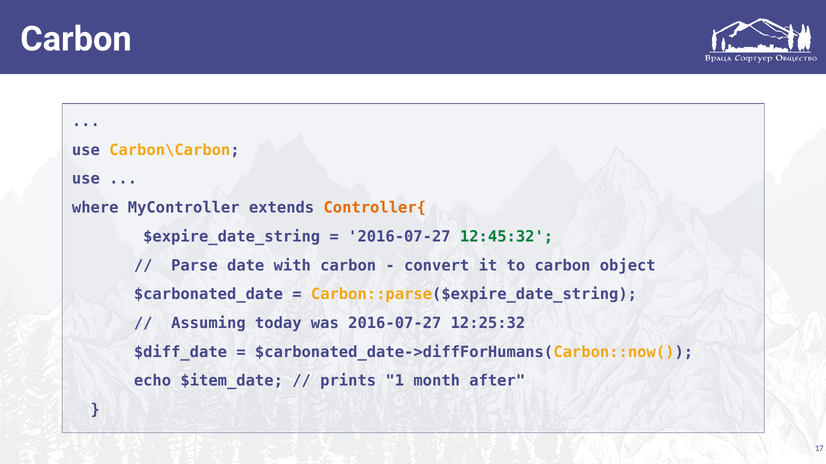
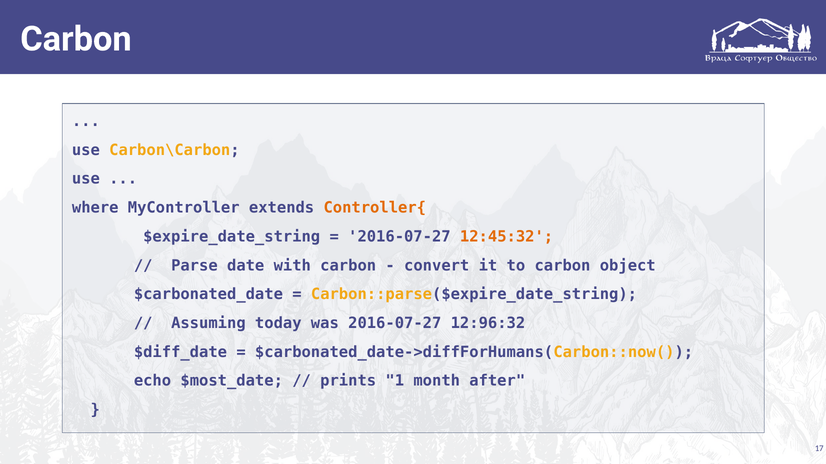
12:45:32 colour: green -> orange
12:25:32: 12:25:32 -> 12:96:32
$item_date: $item_date -> $most_date
